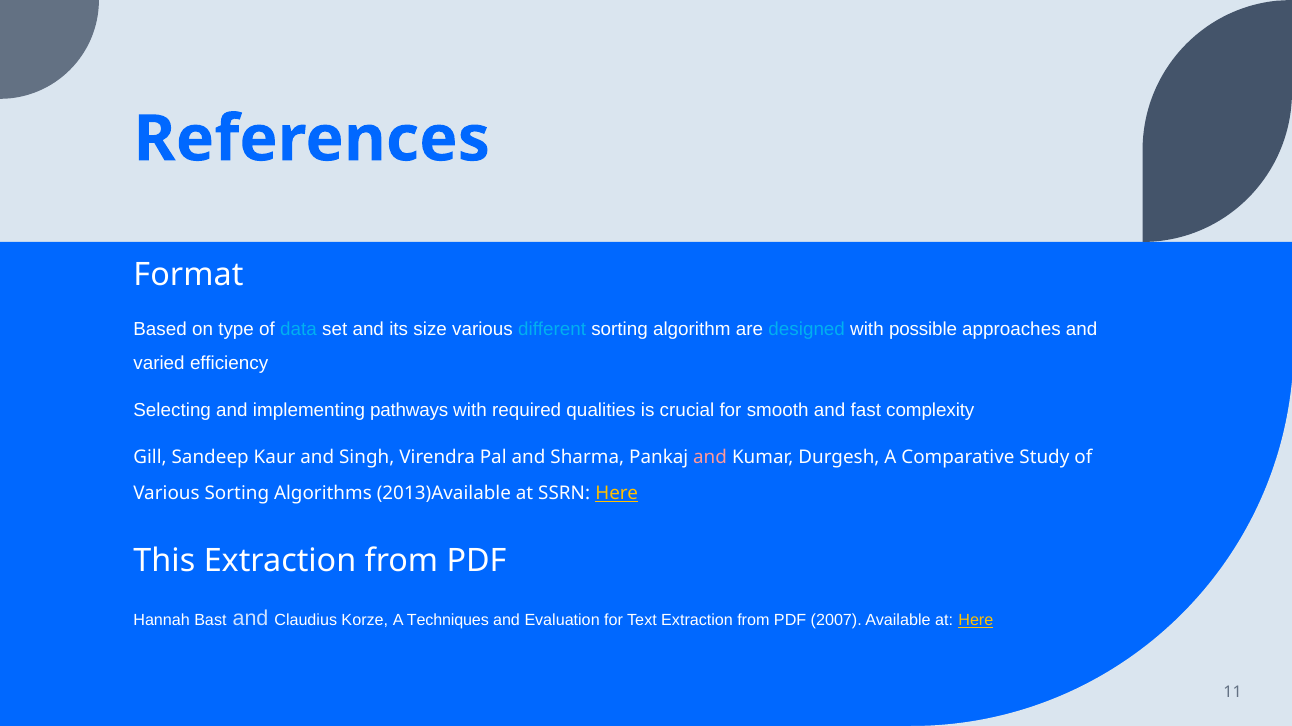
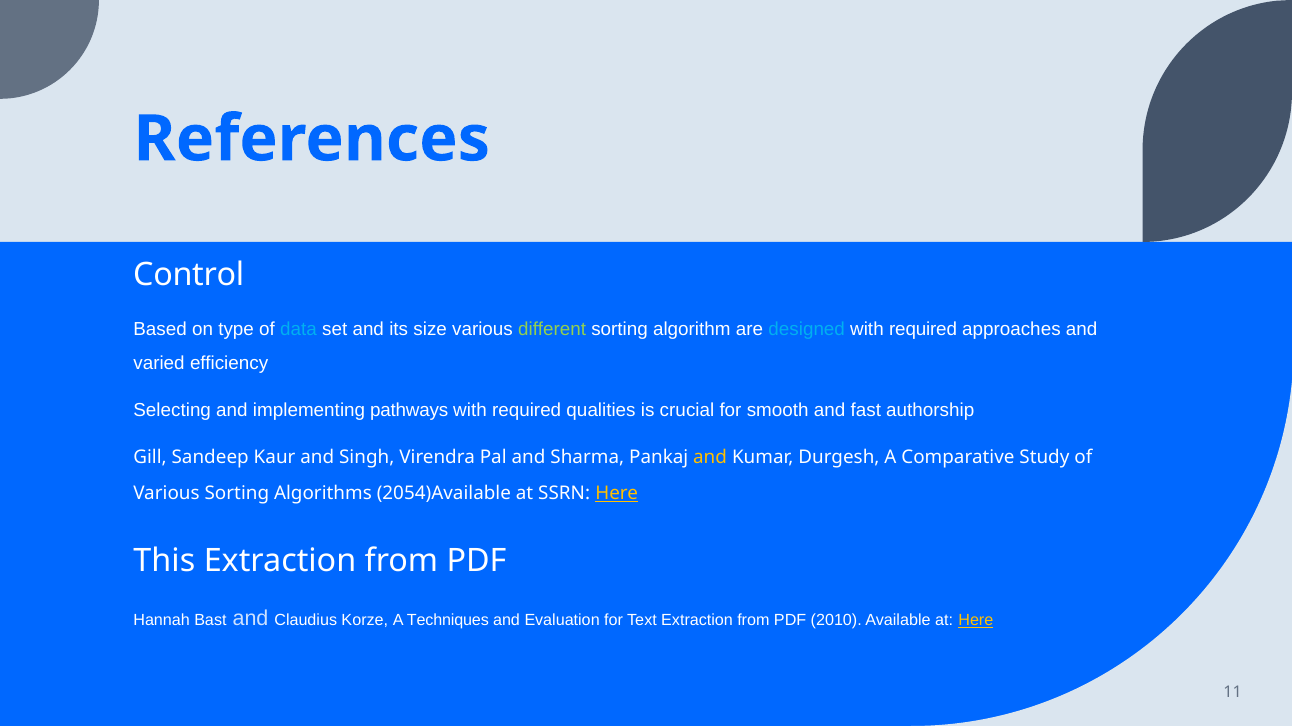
Format: Format -> Control
different colour: light blue -> light green
possible at (923, 329): possible -> required
complexity: complexity -> authorship
and at (710, 458) colour: pink -> yellow
2013)Available: 2013)Available -> 2054)Available
2007: 2007 -> 2010
